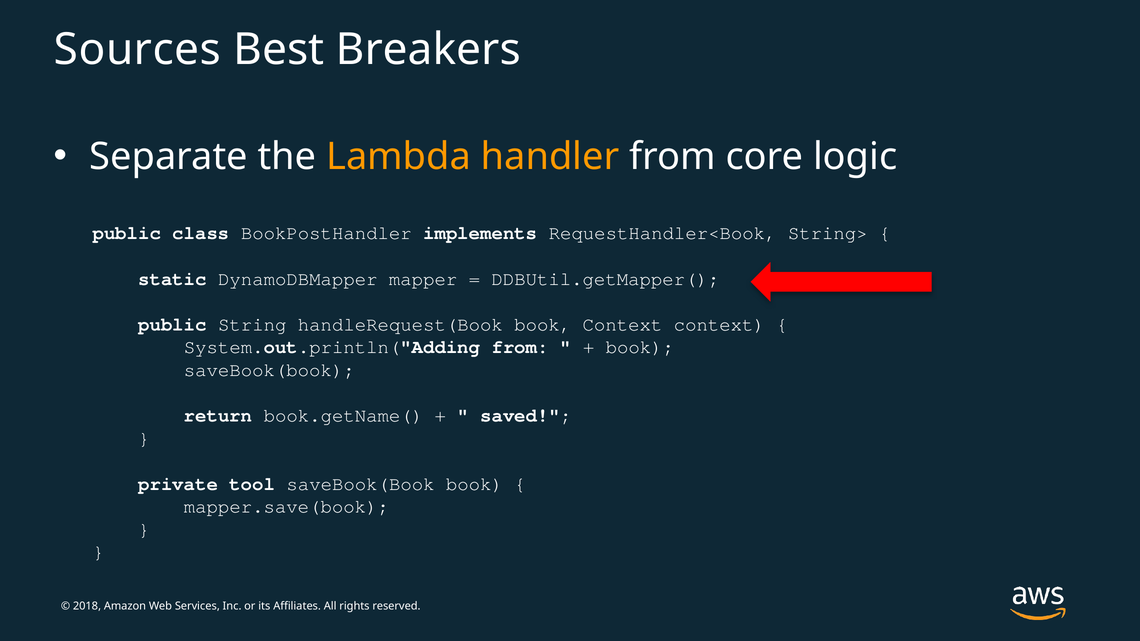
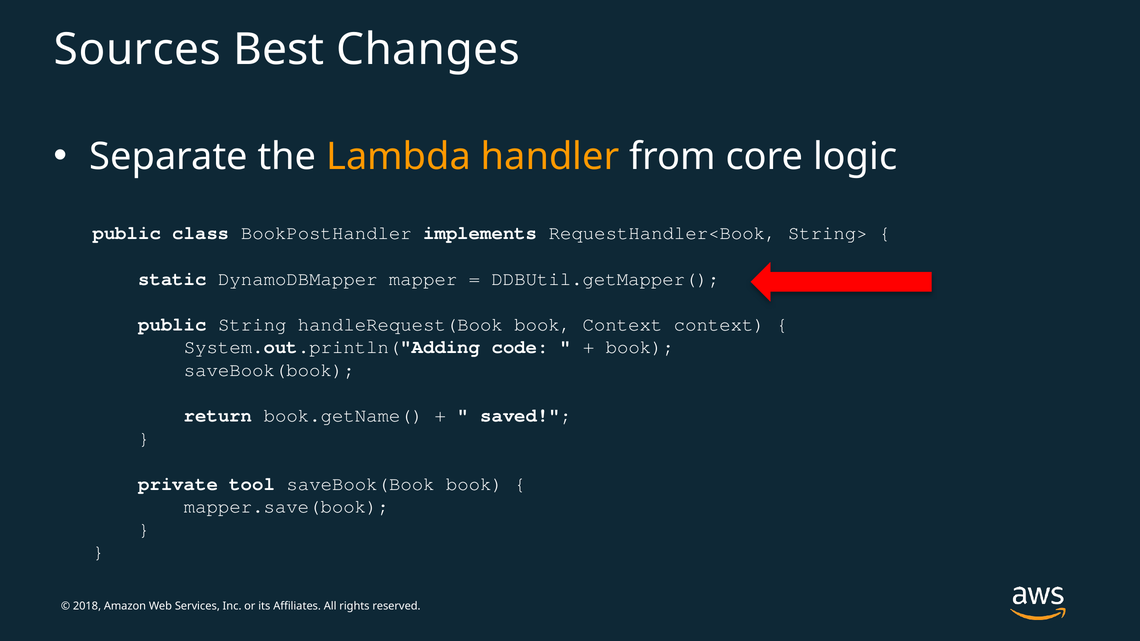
Breakers: Breakers -> Changes
System.out.println("Adding from: from -> code
